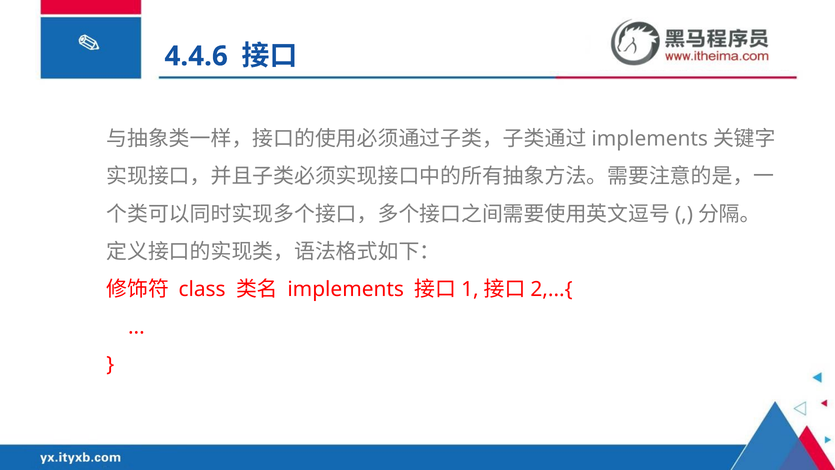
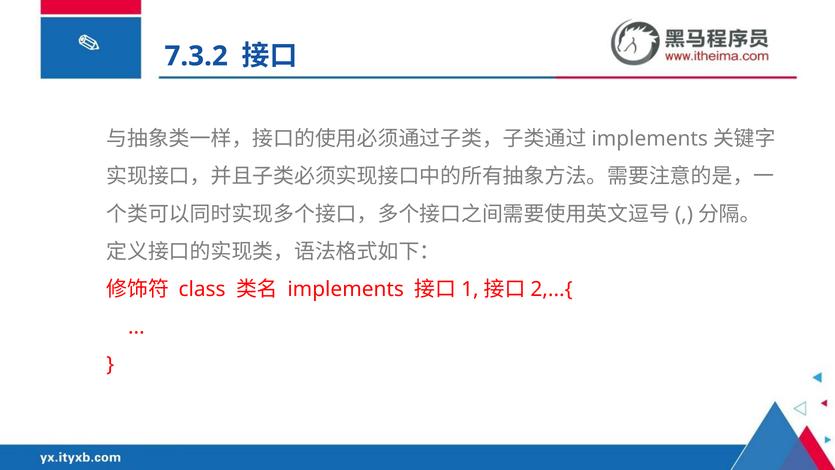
4.4.6: 4.4.6 -> 7.3.2
